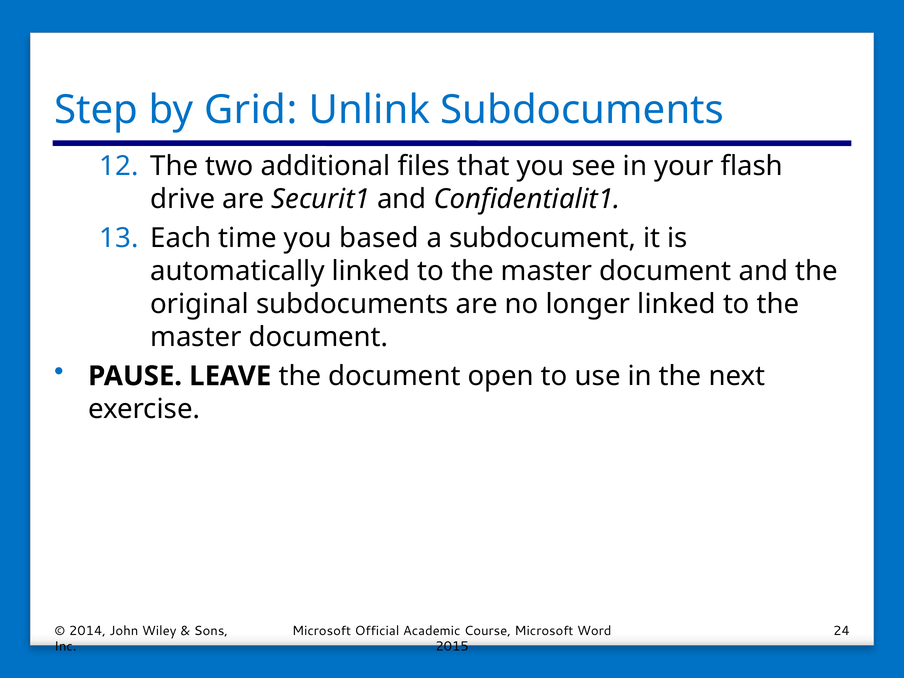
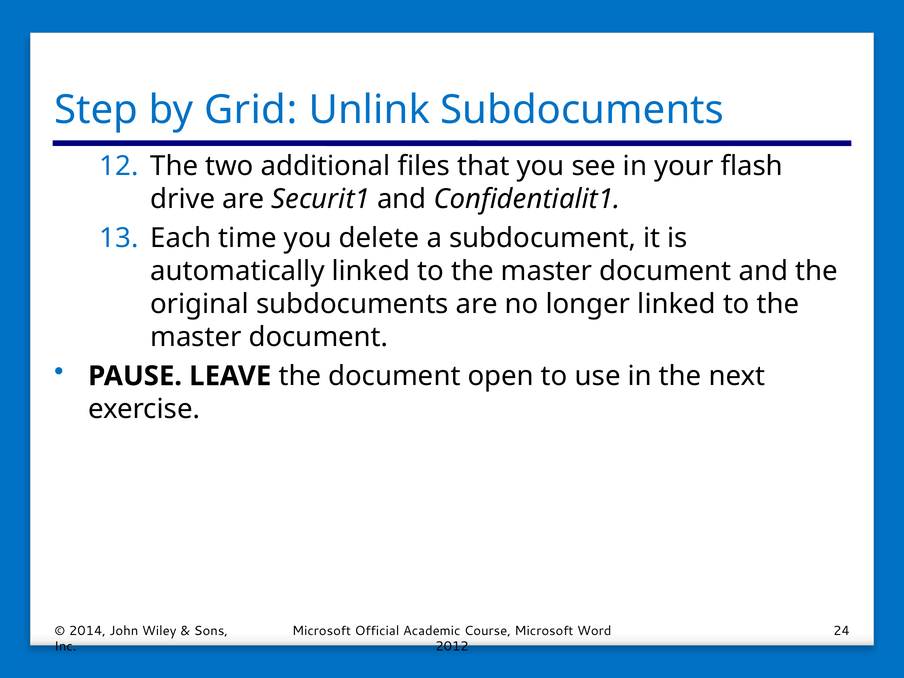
based: based -> delete
2015: 2015 -> 2012
